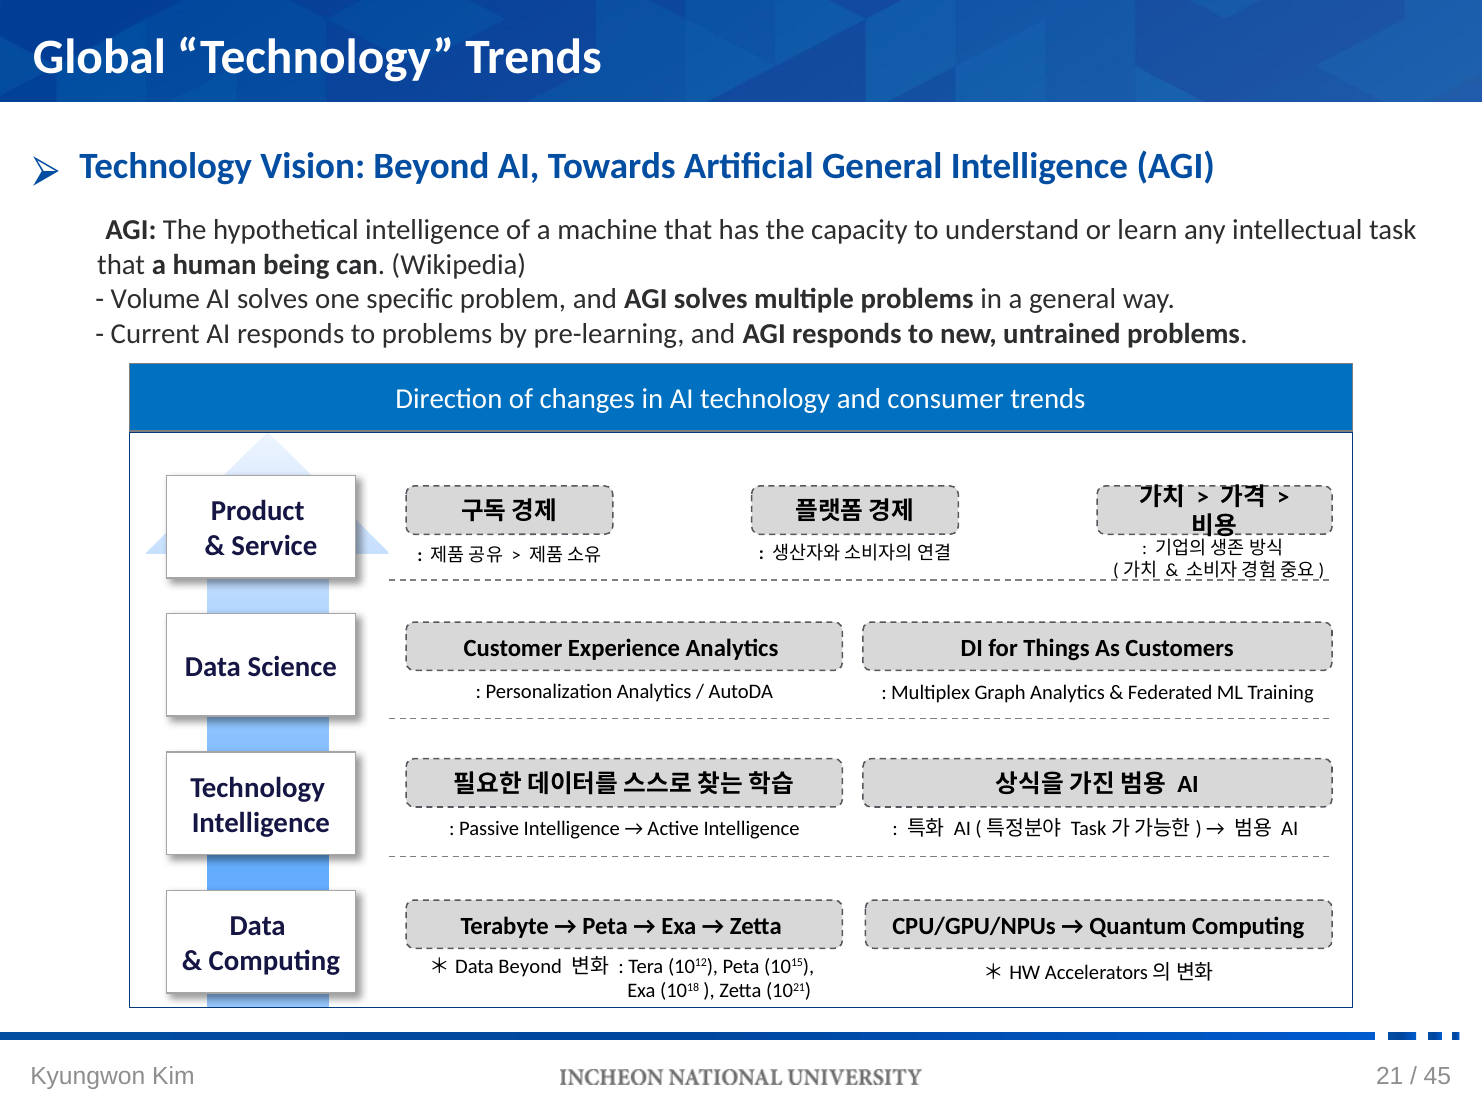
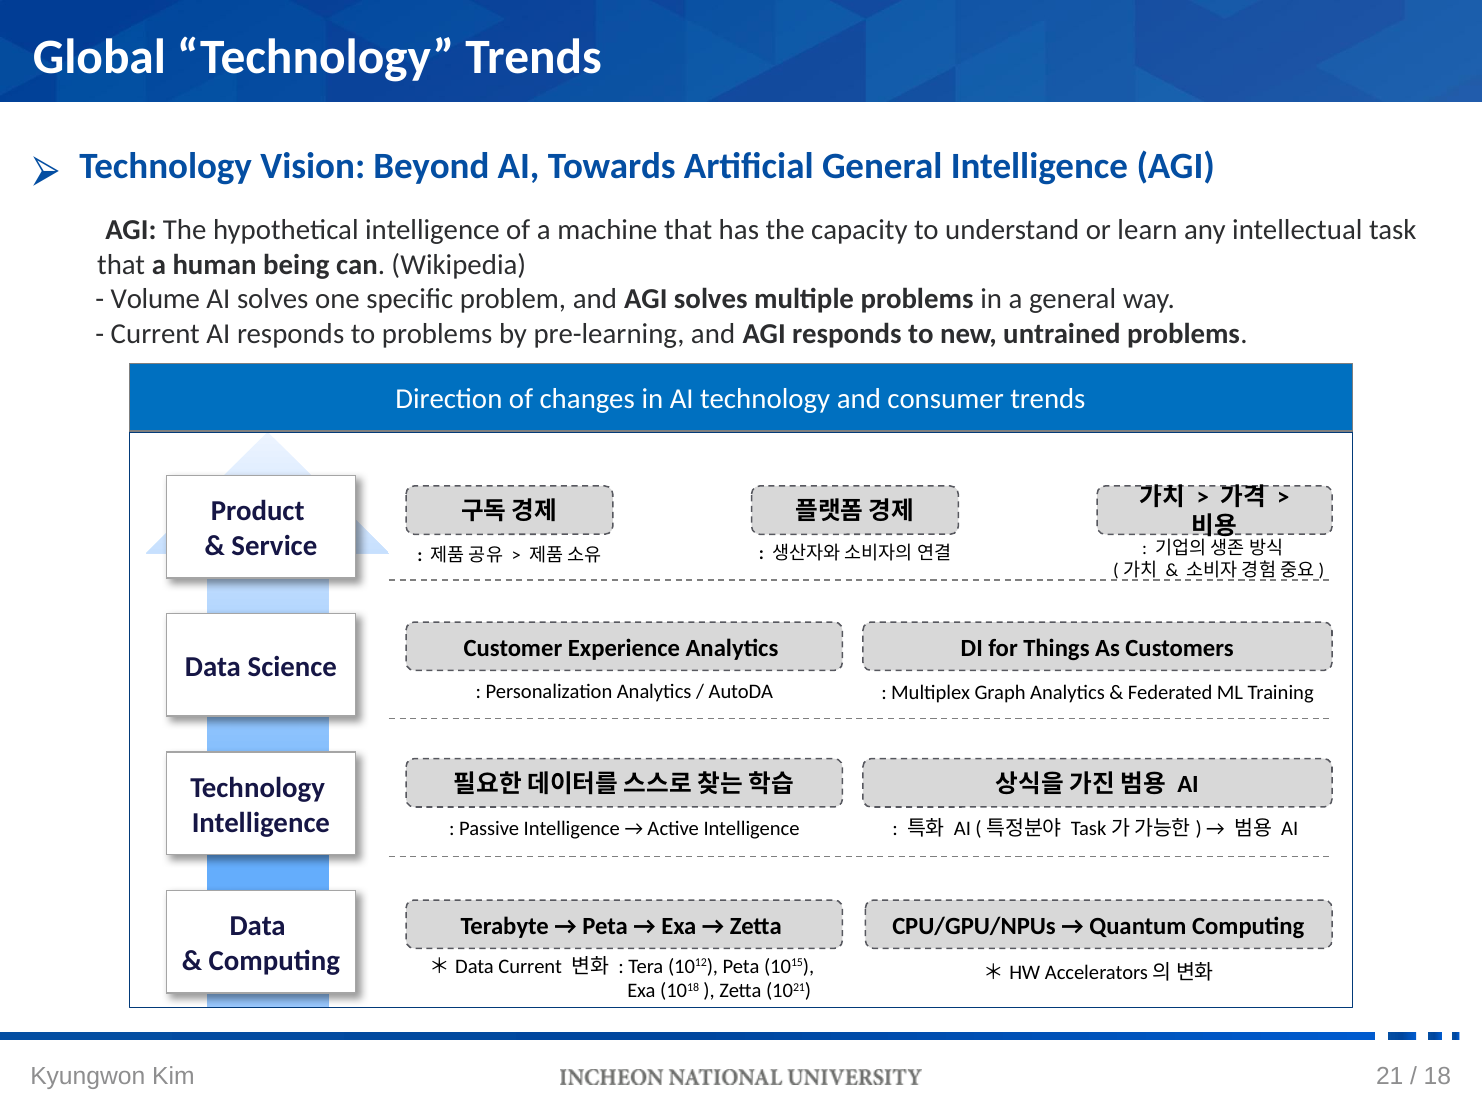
＊Data Beyond: Beyond -> Current
45: 45 -> 18
